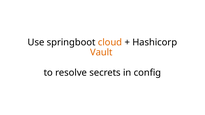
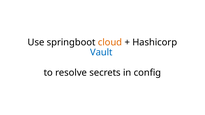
Vault colour: orange -> blue
